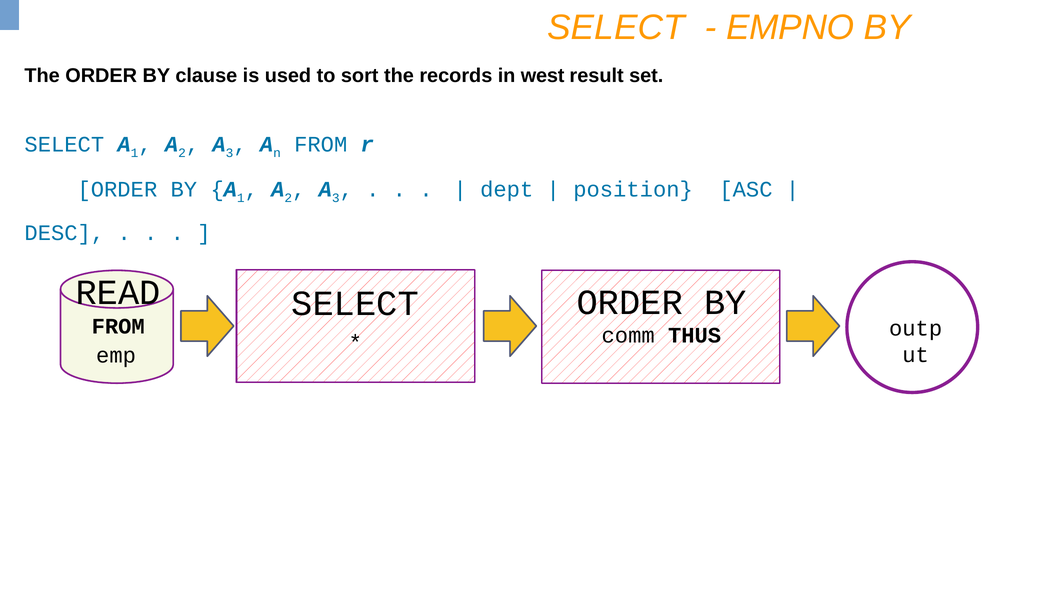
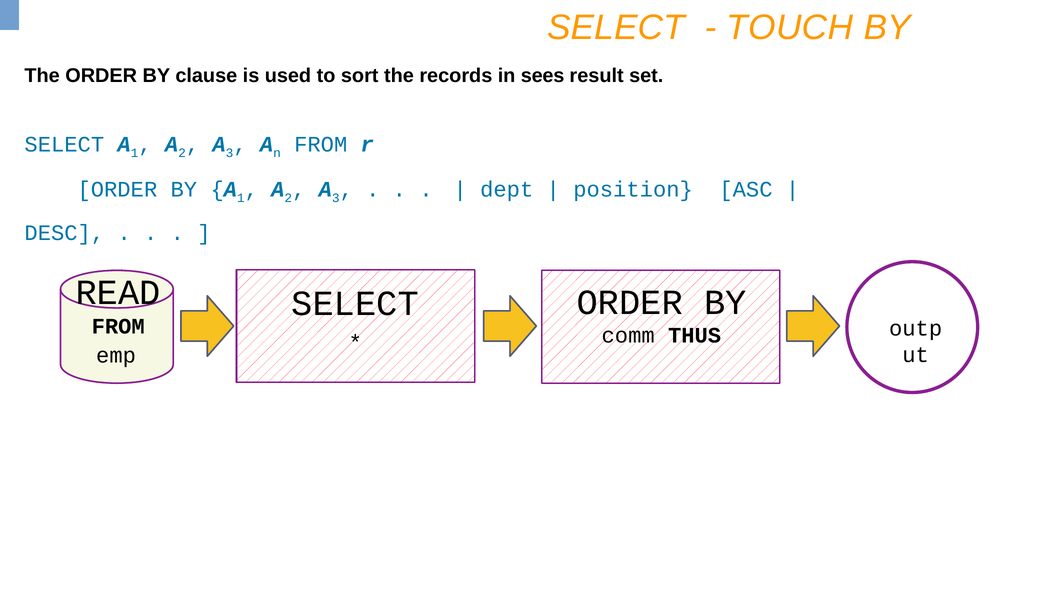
EMPNO: EMPNO -> TOUCH
west: west -> sees
